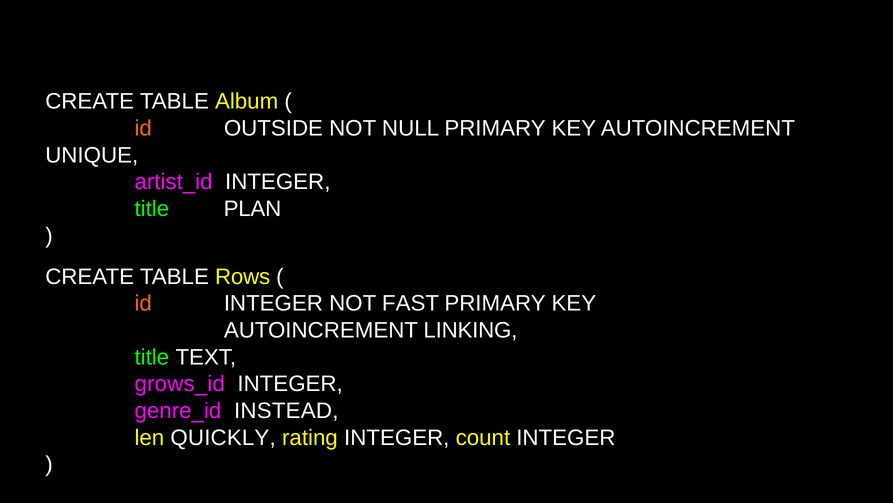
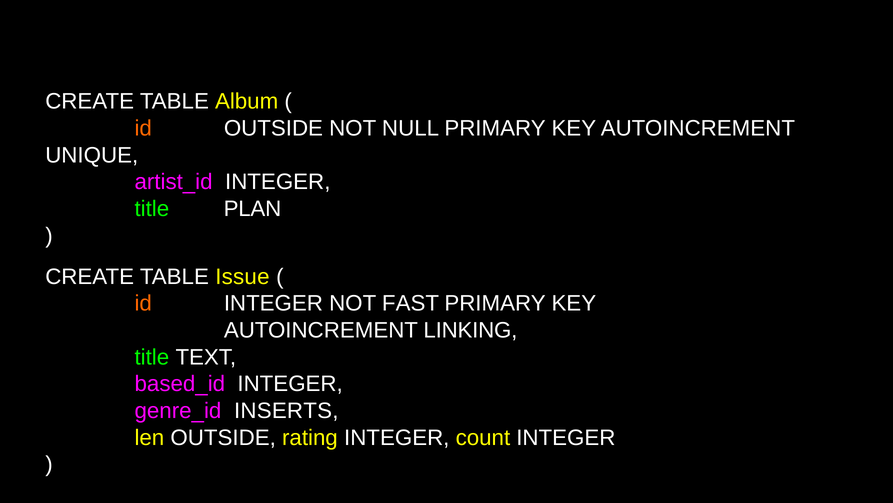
Rows: Rows -> Issue
grows_id: grows_id -> based_id
INSTEAD: INSTEAD -> INSERTS
len QUICKLY: QUICKLY -> OUTSIDE
